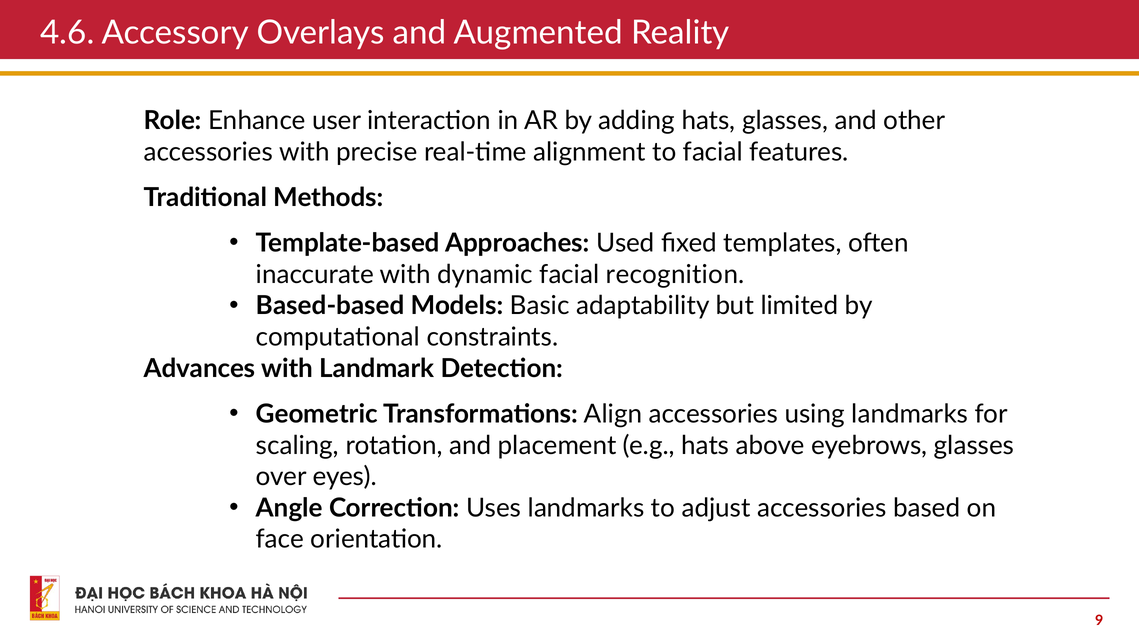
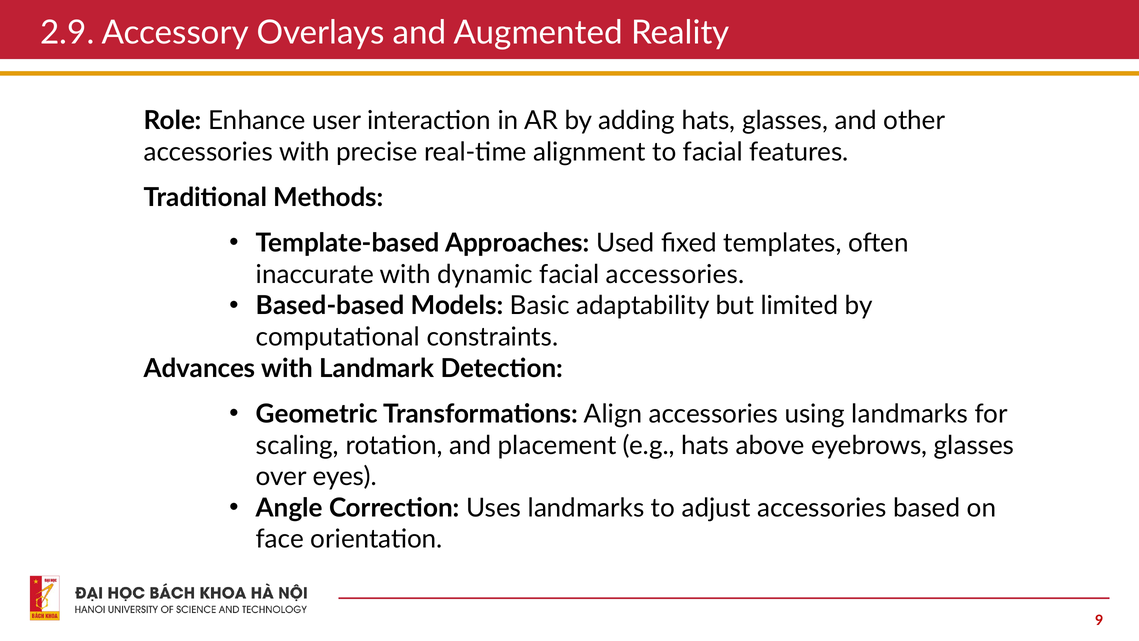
4.6: 4.6 -> 2.9
facial recognition: recognition -> accessories
